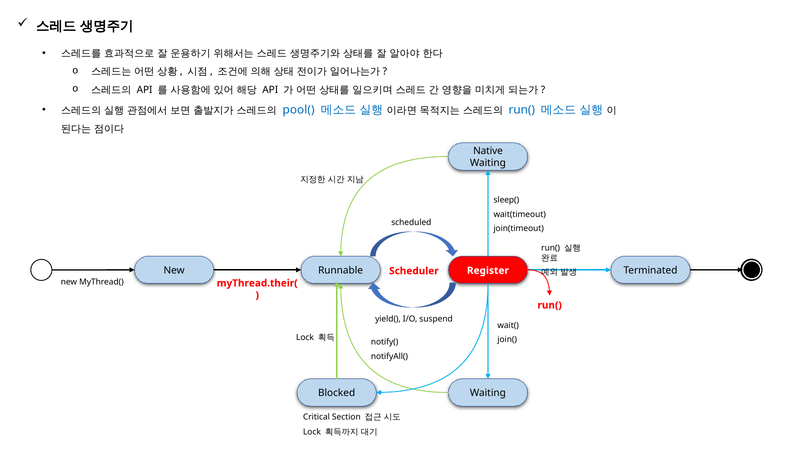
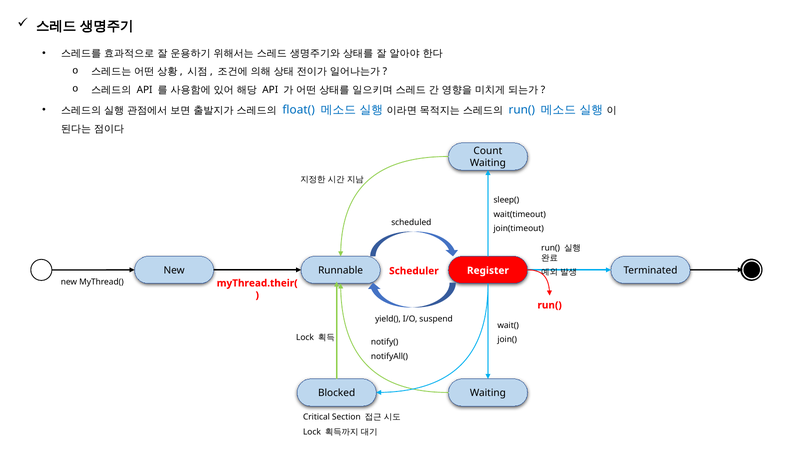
pool(: pool( -> float(
Native: Native -> Count
